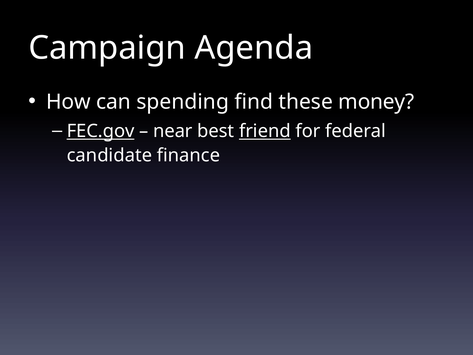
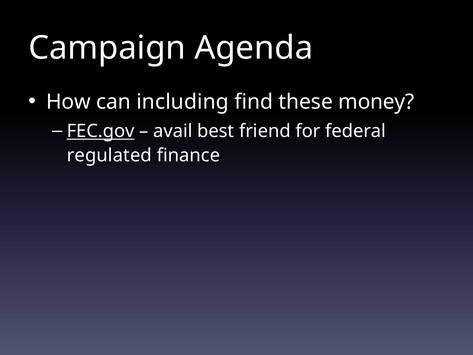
spending: spending -> including
near: near -> avail
friend underline: present -> none
candidate: candidate -> regulated
